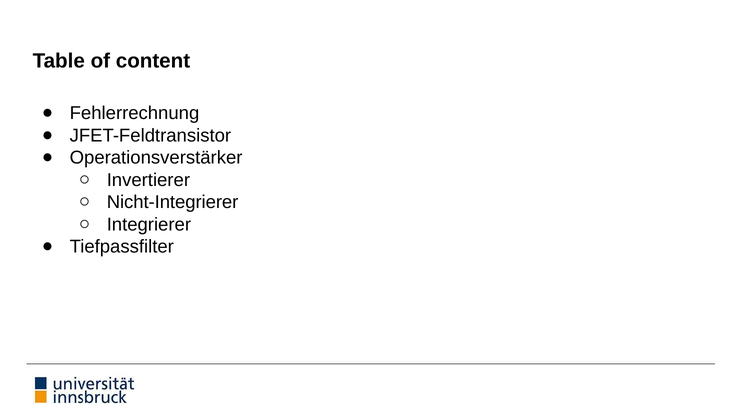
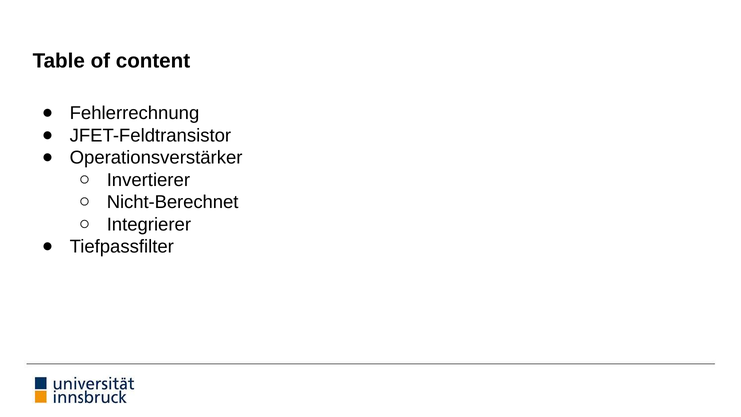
Nicht-Integrierer: Nicht-Integrierer -> Nicht-Berechnet
